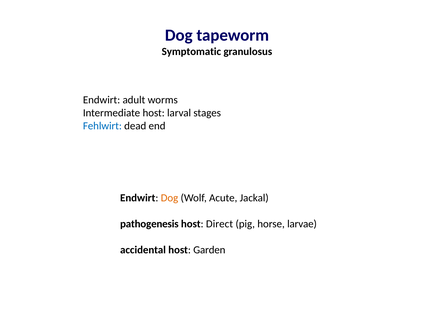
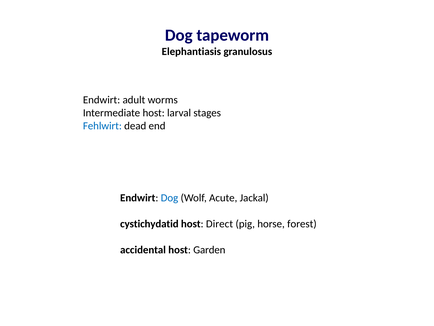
Symptomatic: Symptomatic -> Elephantiasis
Dog at (170, 197) colour: orange -> blue
pathogenesis: pathogenesis -> cystichydatid
larvae: larvae -> forest
